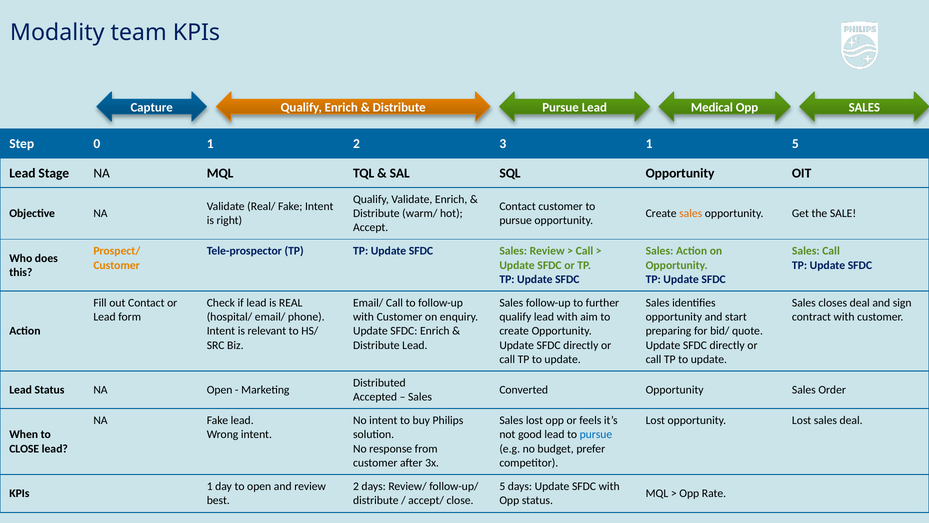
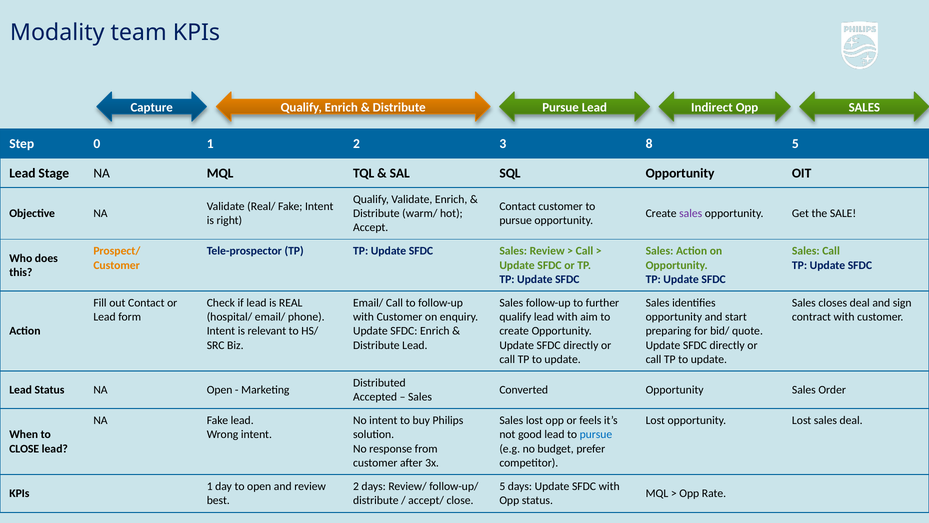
Medical: Medical -> Indirect
3 1: 1 -> 8
sales at (691, 213) colour: orange -> purple
